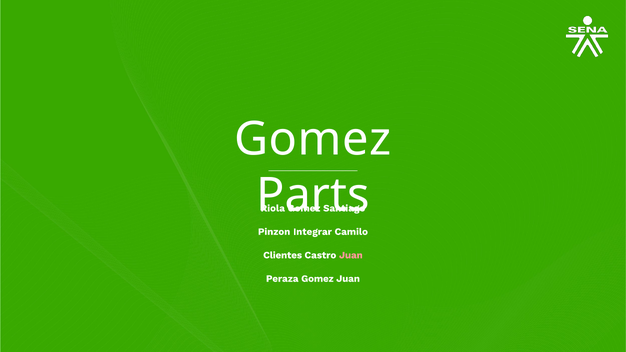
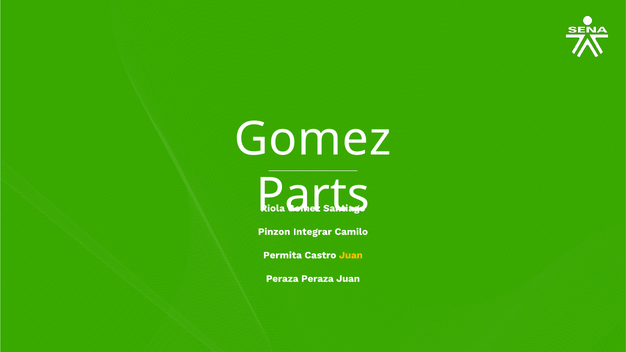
Clientes: Clientes -> Permita
Juan at (351, 255) colour: pink -> yellow
Peraza Gomez: Gomez -> Peraza
